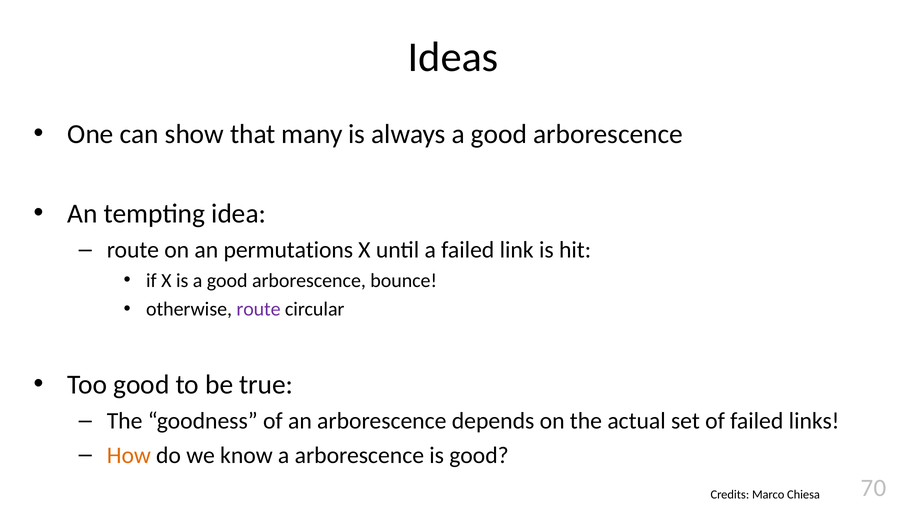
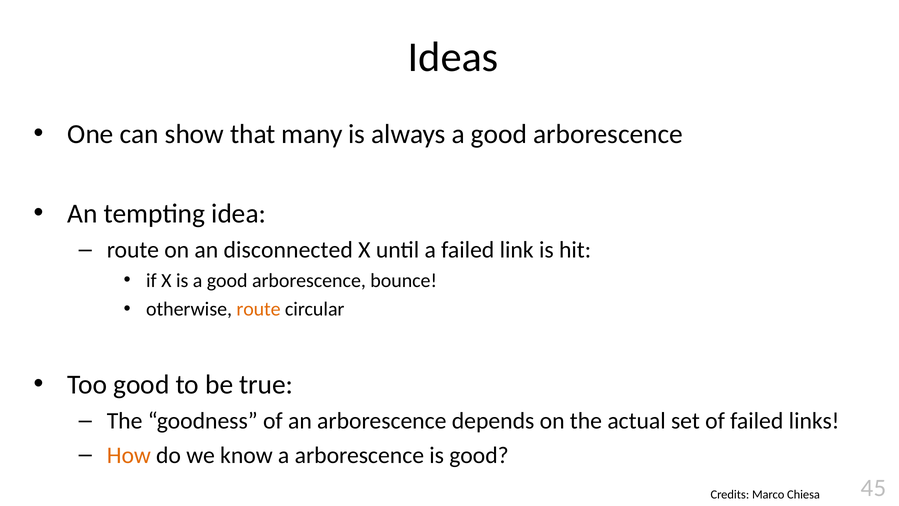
permutations: permutations -> disconnected
route at (259, 309) colour: purple -> orange
70: 70 -> 45
